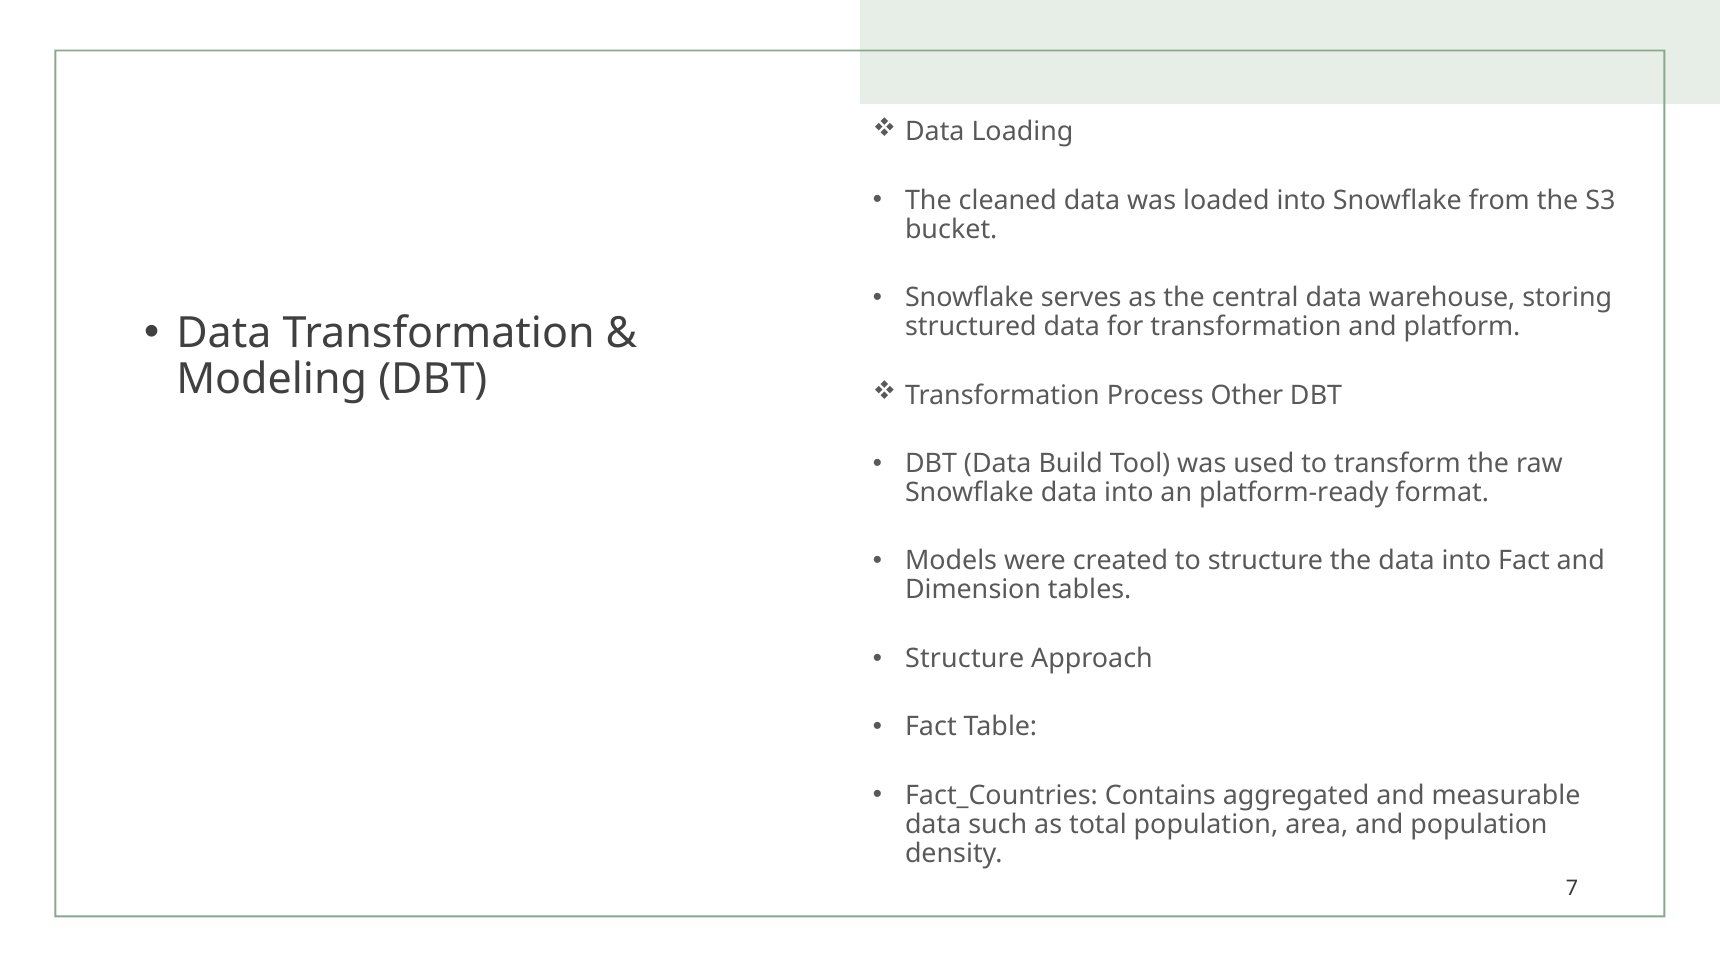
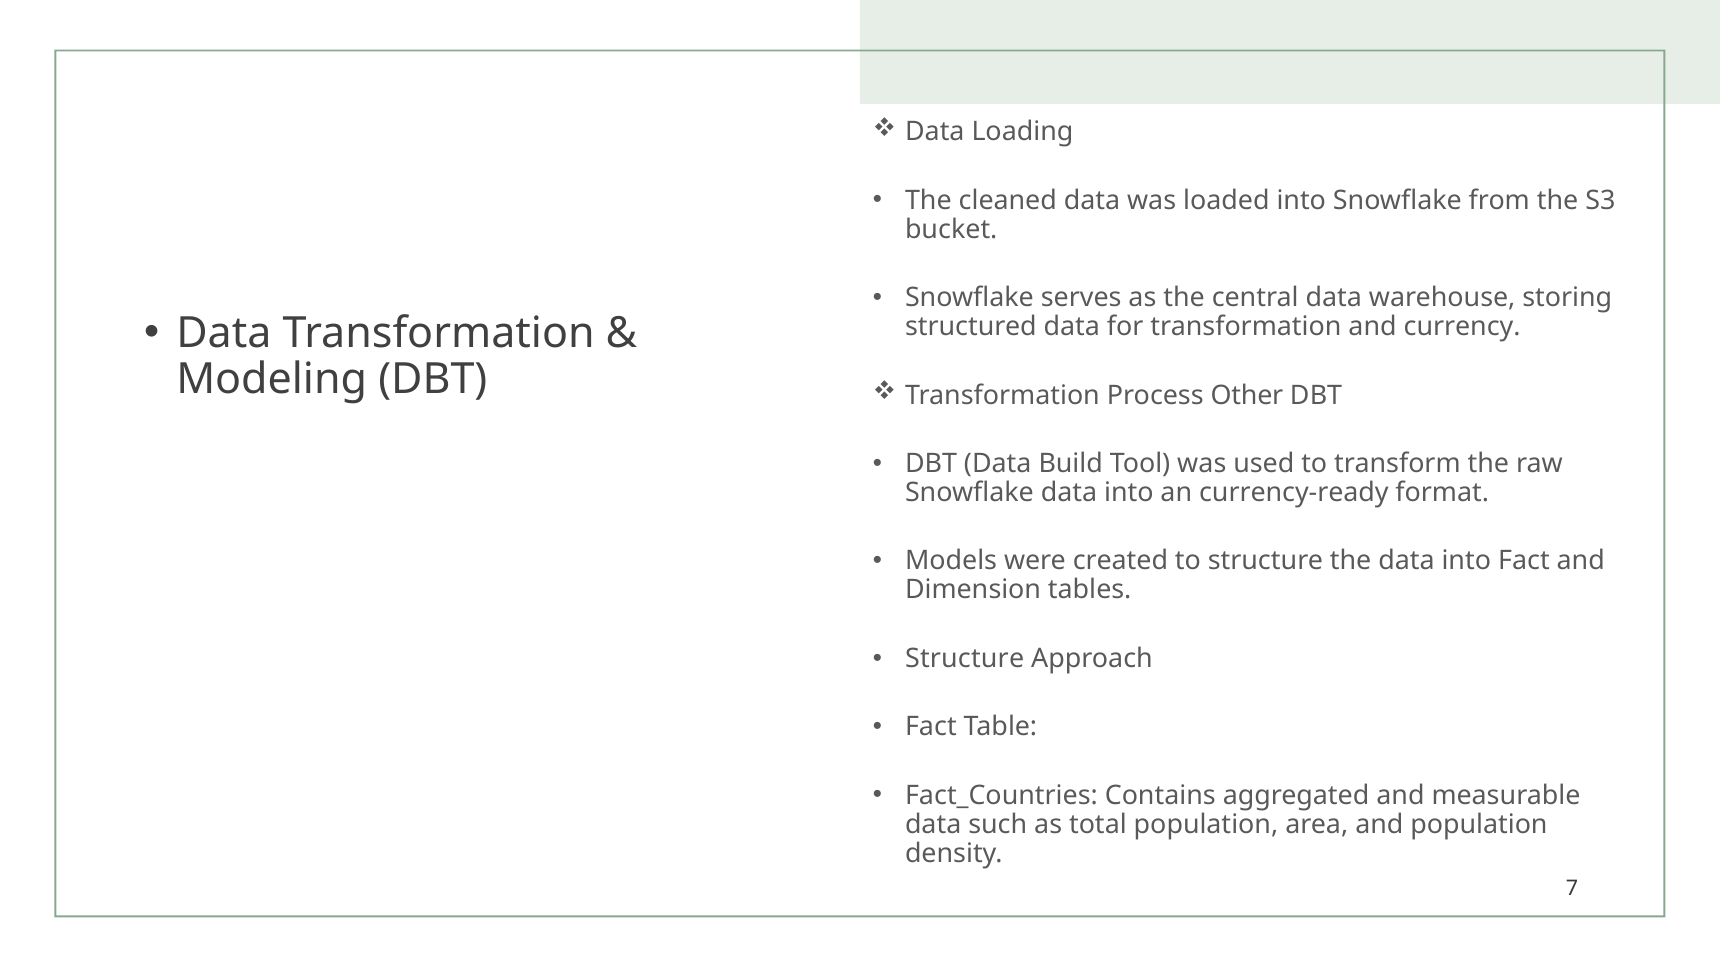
platform: platform -> currency
platform-ready: platform-ready -> currency-ready
